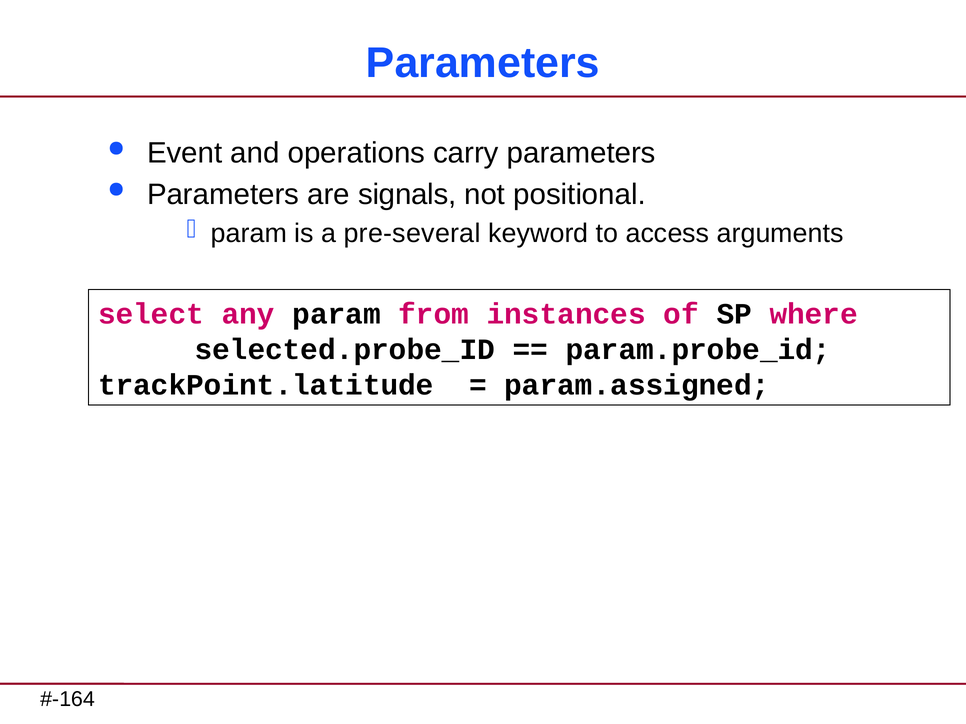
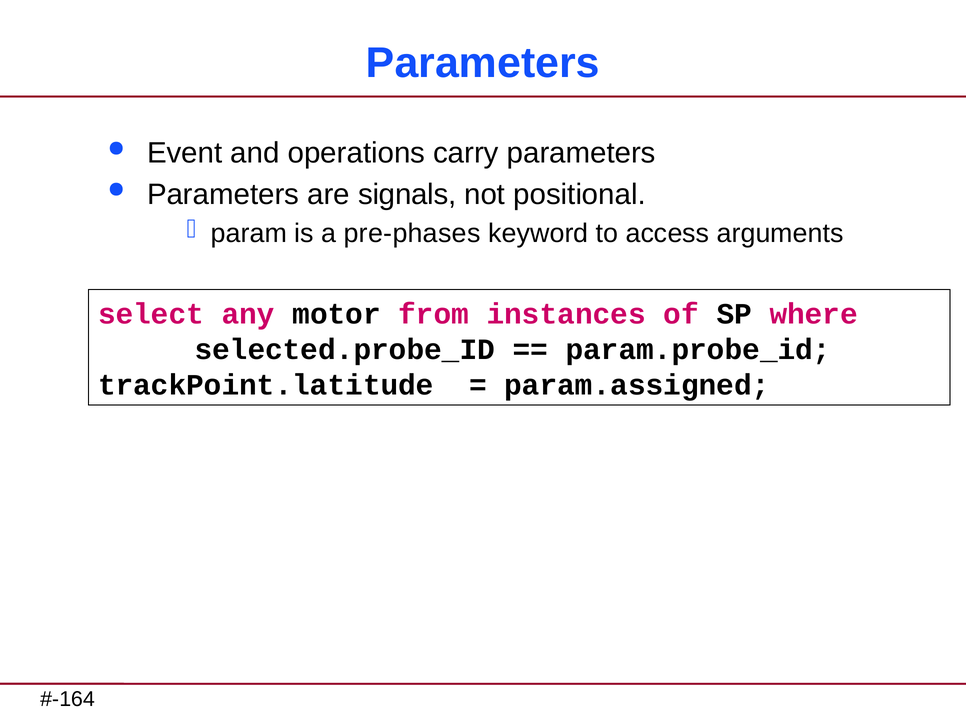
pre-several: pre-several -> pre-phases
any param: param -> motor
